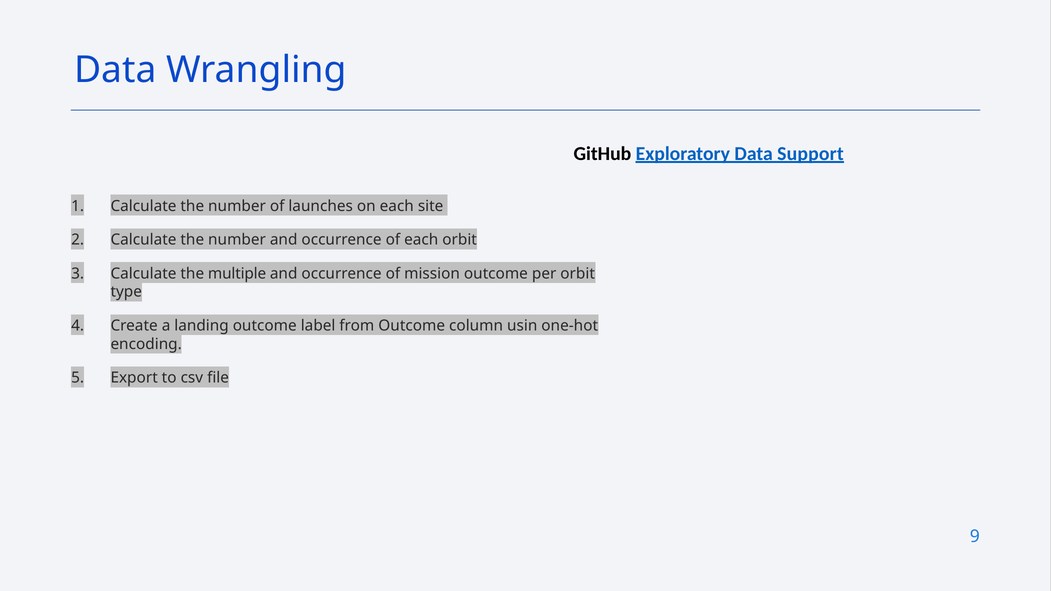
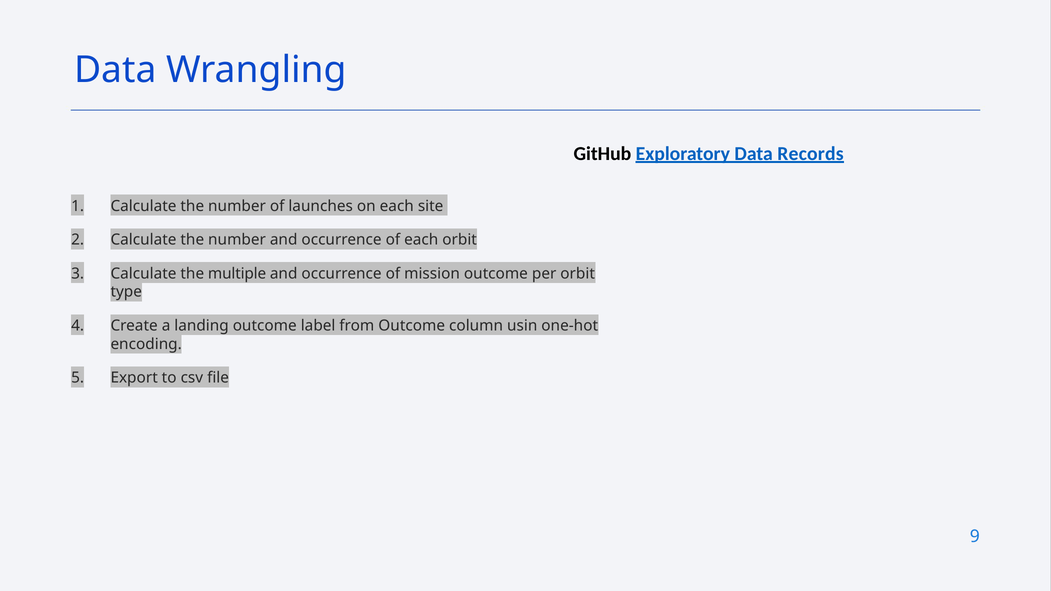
Support: Support -> Records
